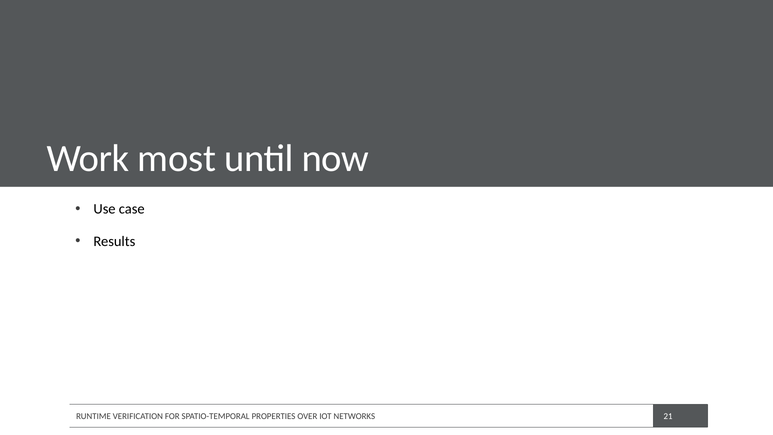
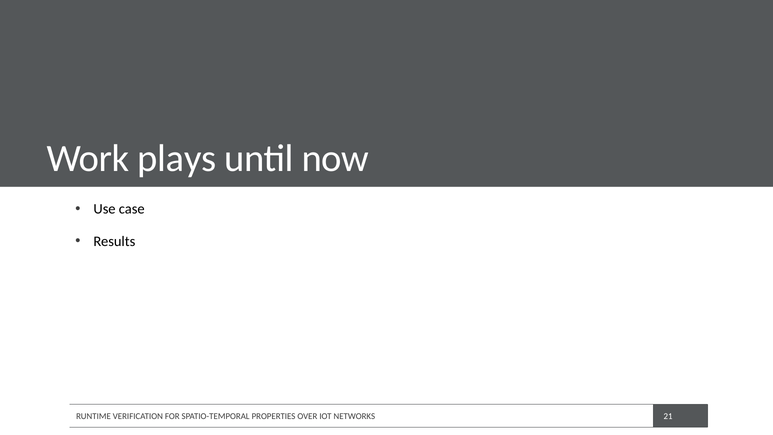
most: most -> plays
